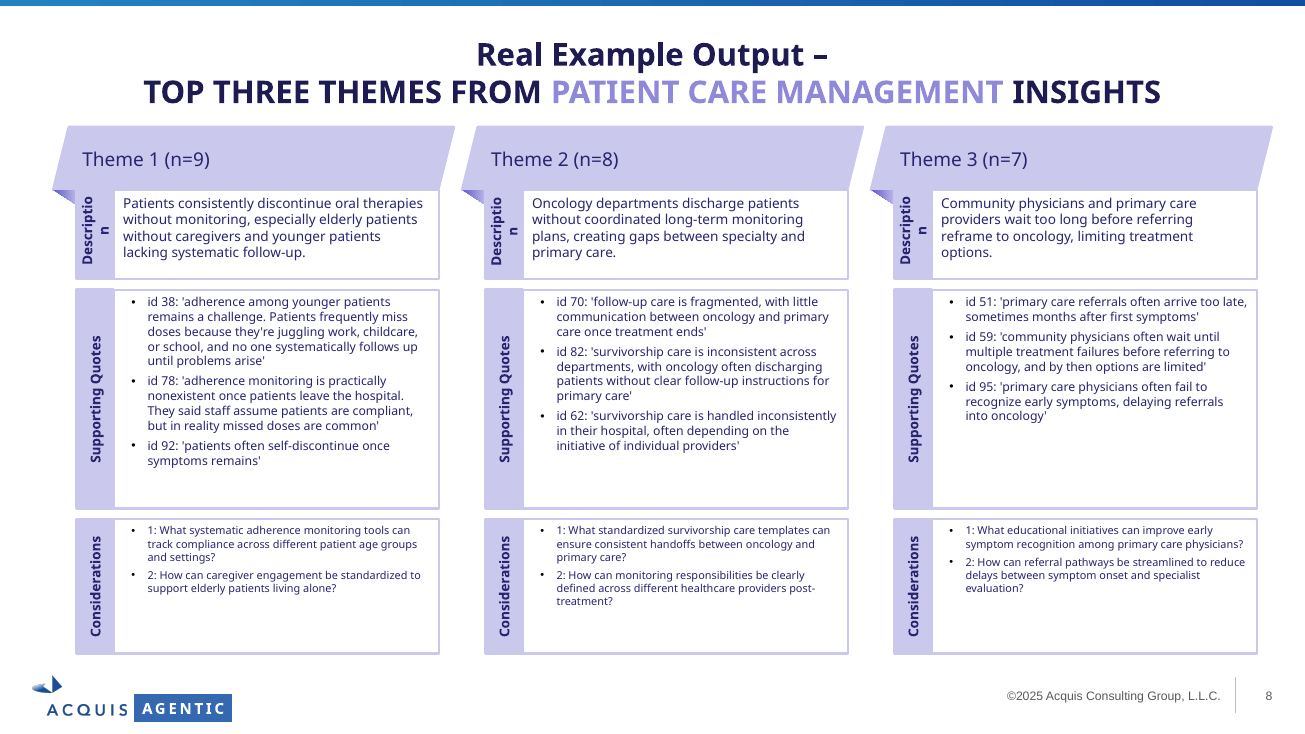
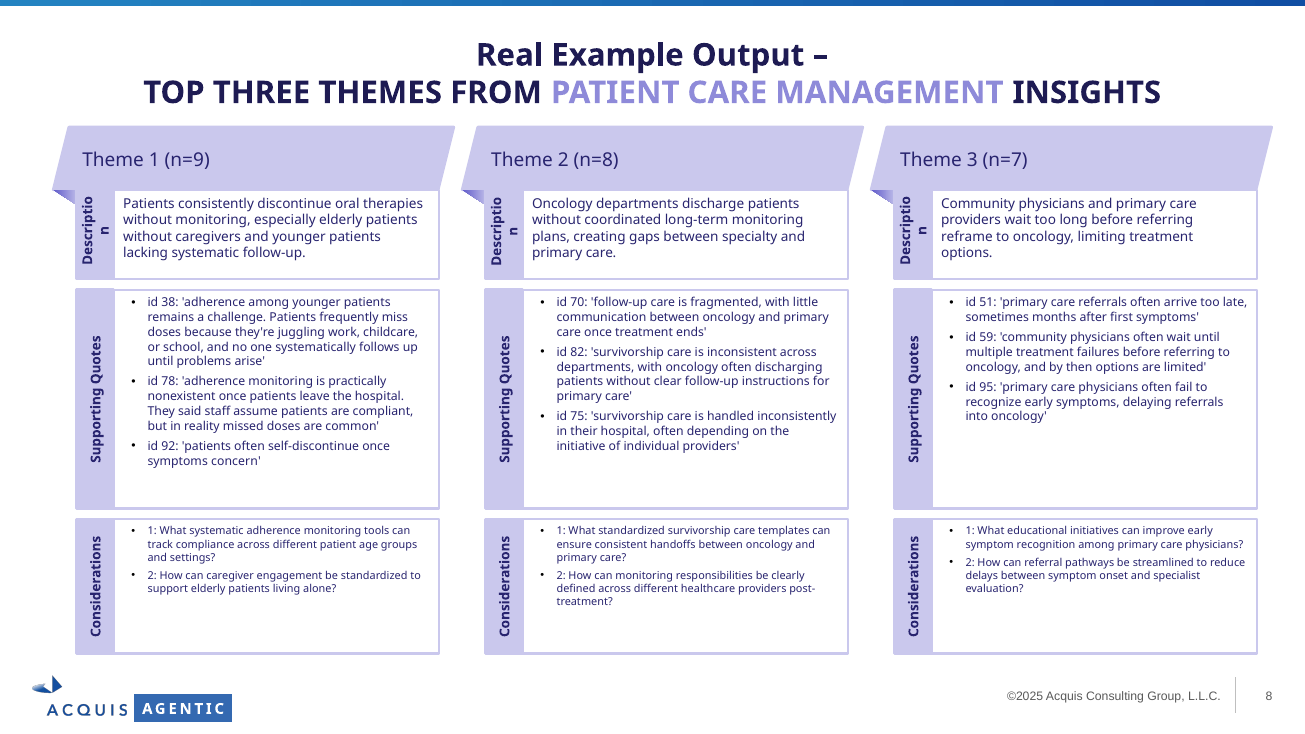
62: 62 -> 75
symptoms remains: remains -> concern
